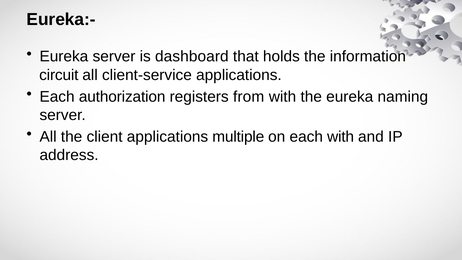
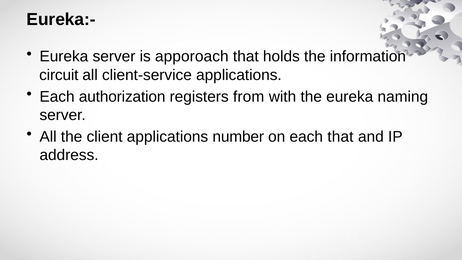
dashboard: dashboard -> apporoach
multiple: multiple -> number
each with: with -> that
